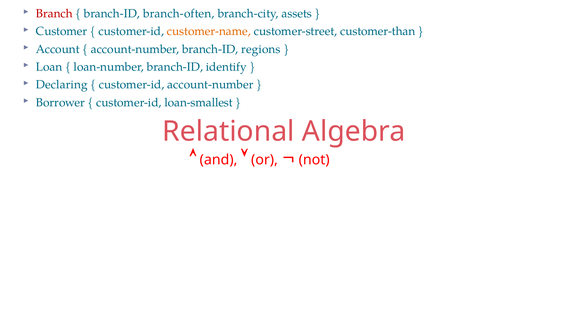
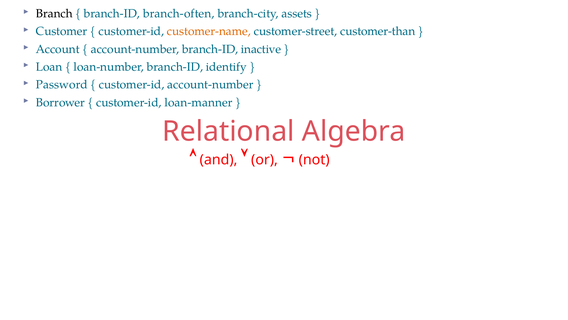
Branch colour: red -> black
regions: regions -> inactive
Declaring: Declaring -> Password
loan-smallest: loan-smallest -> loan-manner
